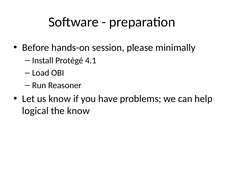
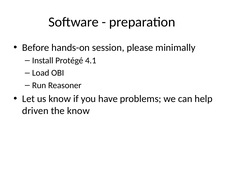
logical: logical -> driven
